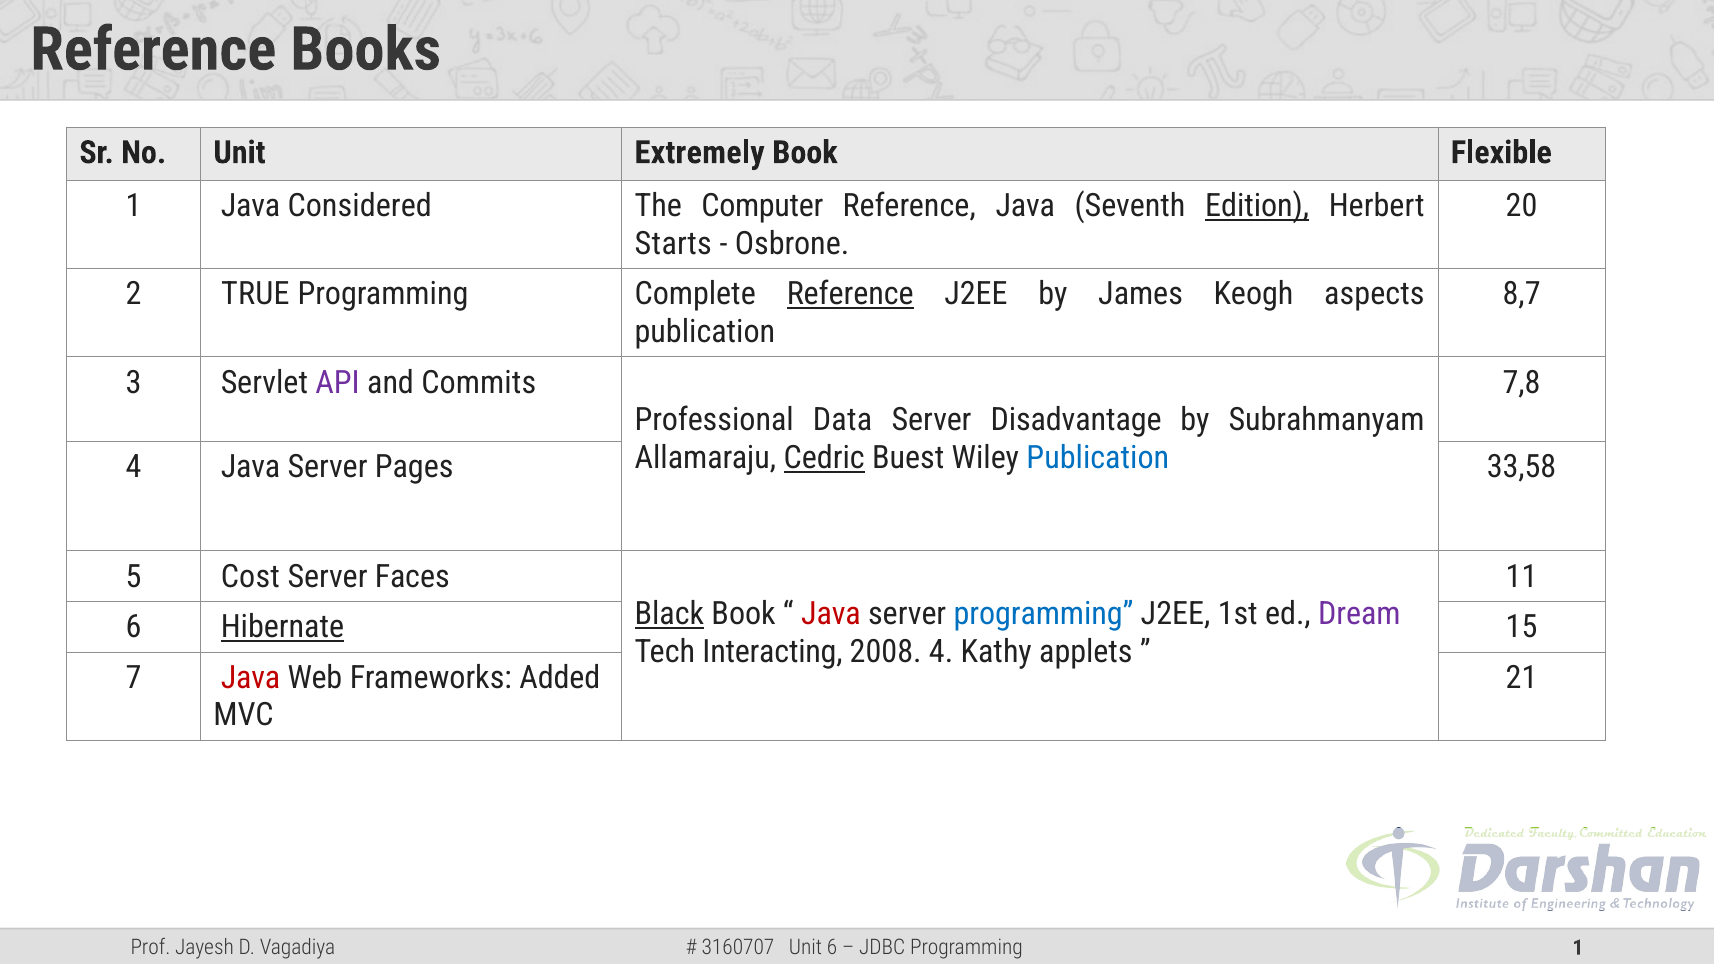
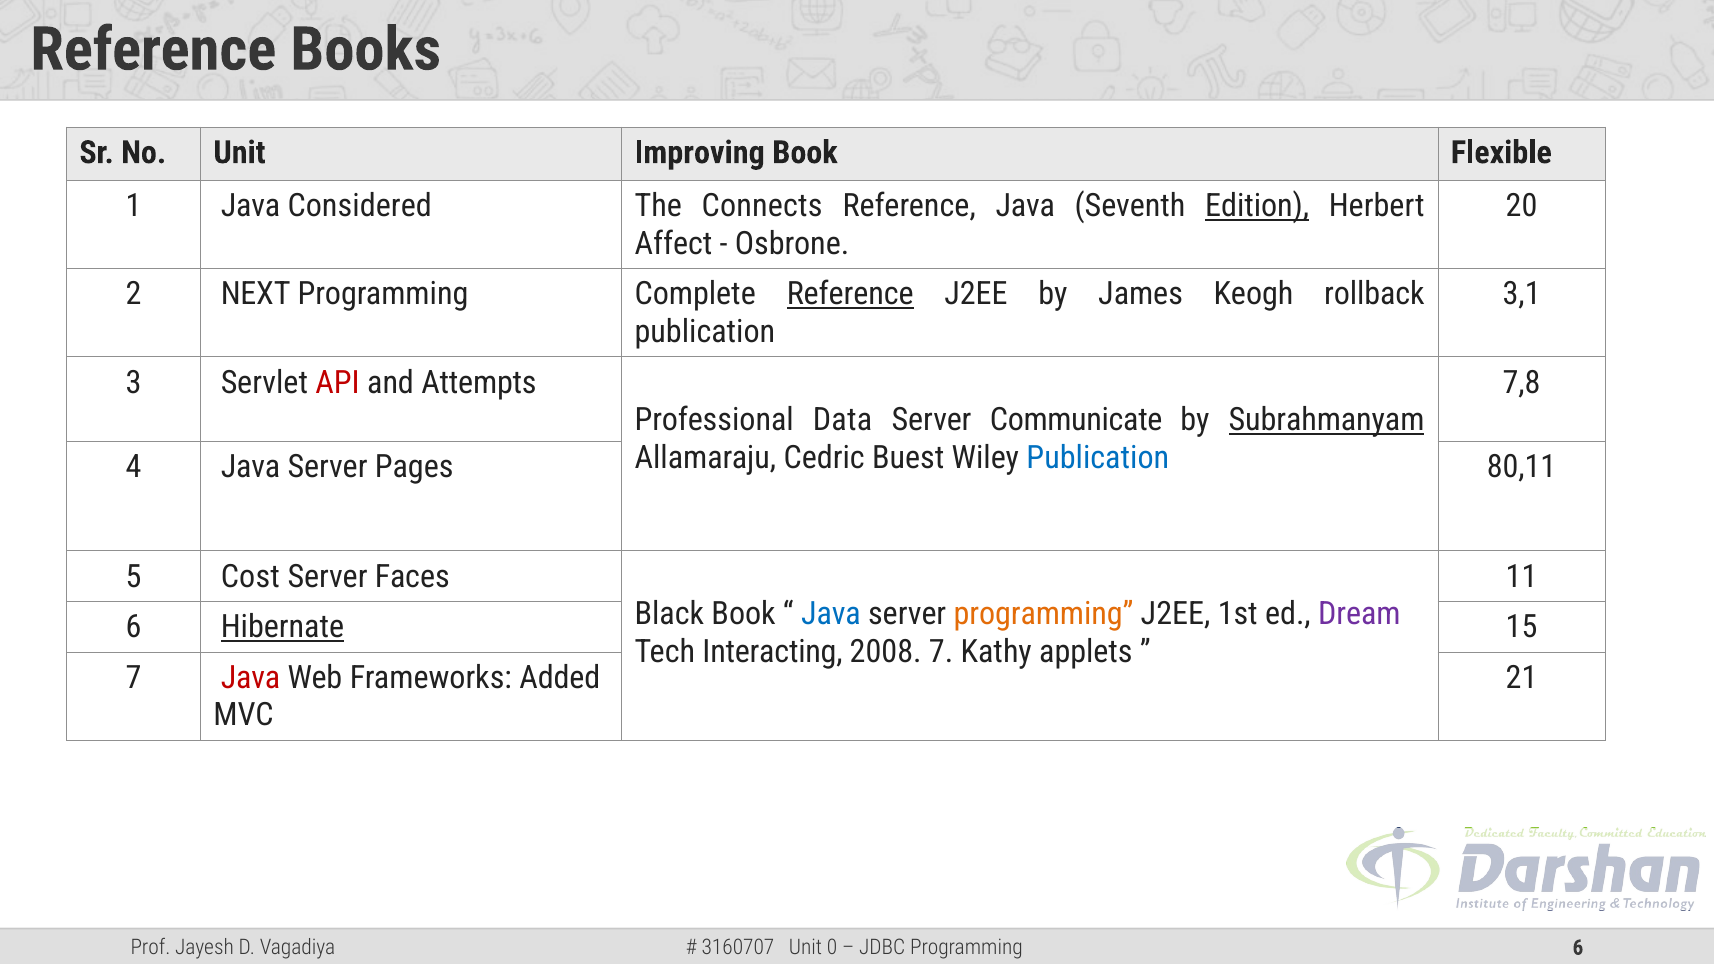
Extremely: Extremely -> Improving
Computer: Computer -> Connects
Starts: Starts -> Affect
TRUE: TRUE -> NEXT
aspects: aspects -> rollback
8,7: 8,7 -> 3,1
API colour: purple -> red
Commits: Commits -> Attempts
Disadvantage: Disadvantage -> Communicate
Subrahmanyam underline: none -> present
Cedric underline: present -> none
33,58: 33,58 -> 80,11
Black underline: present -> none
Java at (831, 614) colour: red -> blue
programming at (1044, 614) colour: blue -> orange
2008 4: 4 -> 7
Unit 6: 6 -> 0
Programming 1: 1 -> 6
